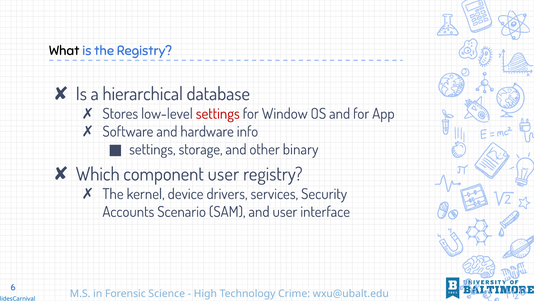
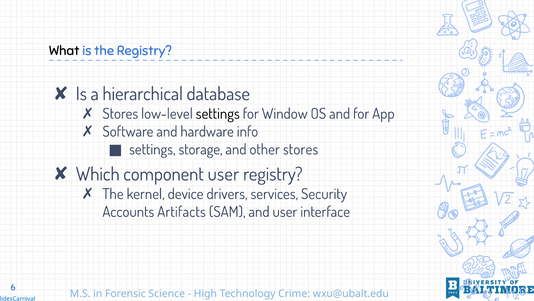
settings at (218, 114) colour: red -> black
other binary: binary -> stores
Scenario: Scenario -> Artifacts
